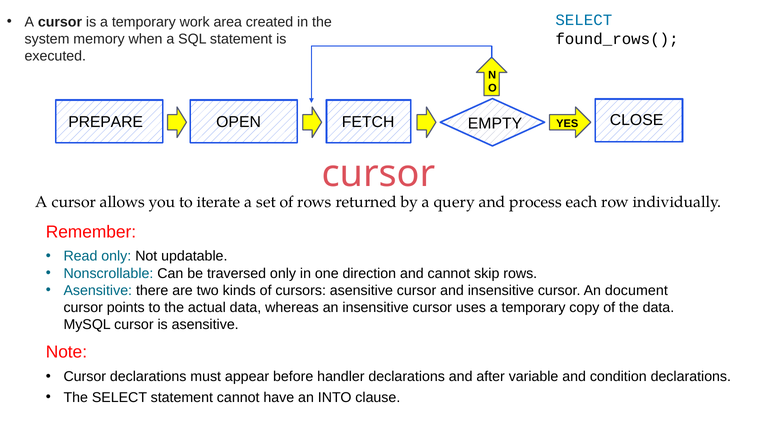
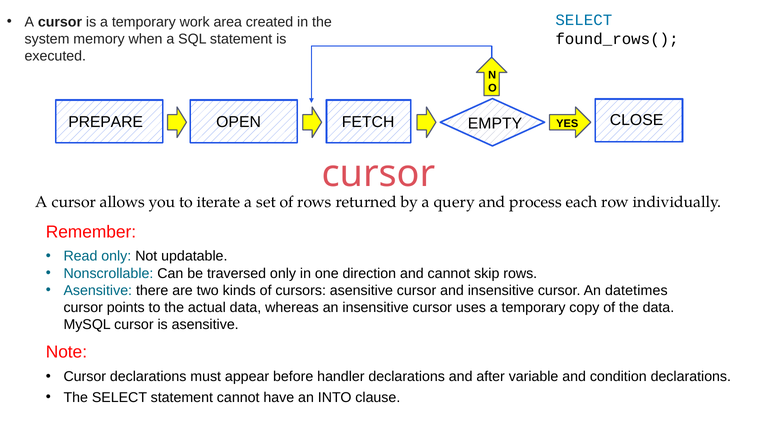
document: document -> datetimes
